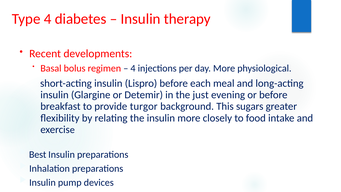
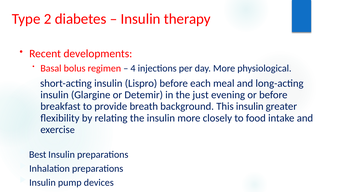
Type 4: 4 -> 2
turgor: turgor -> breath
This sugars: sugars -> insulin
